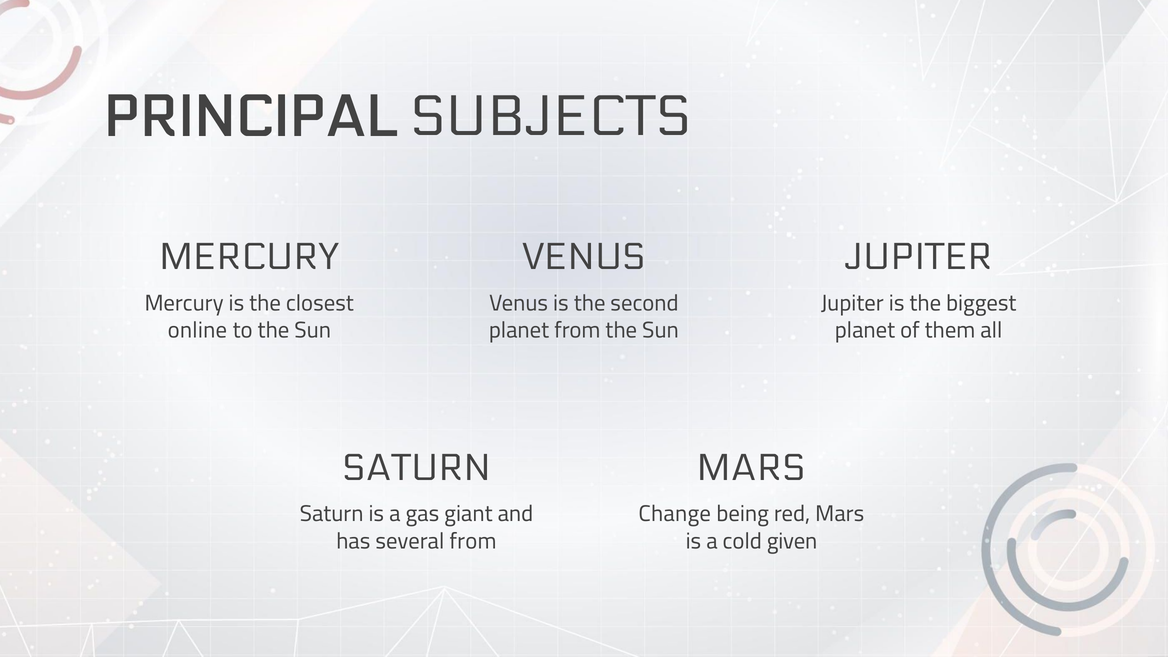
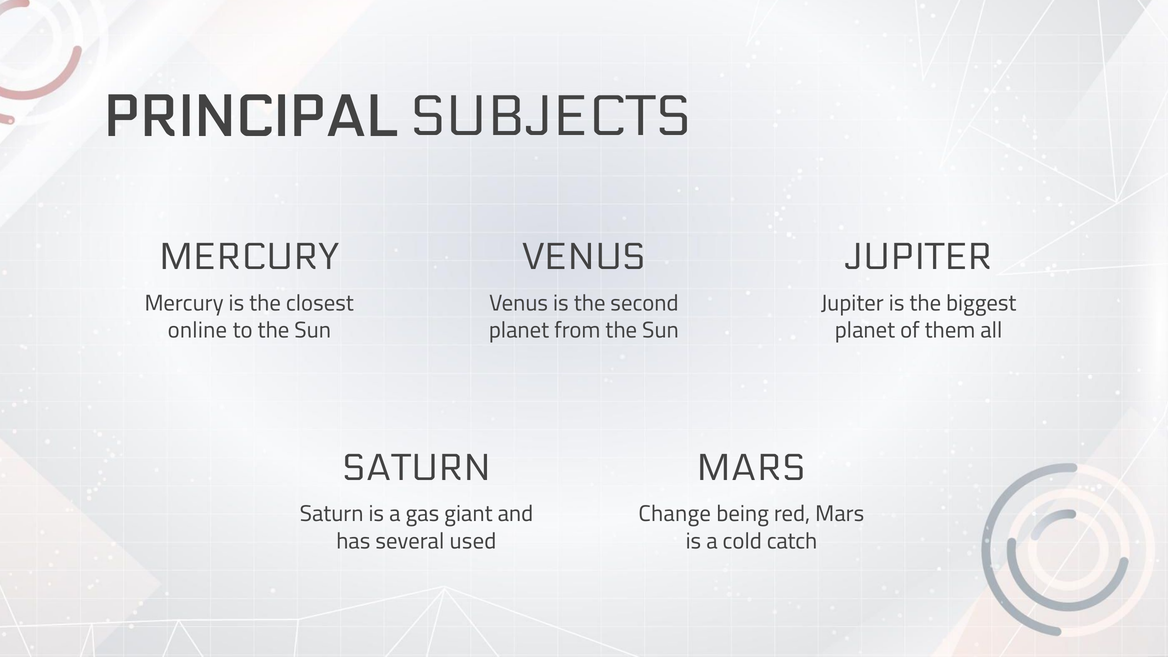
several from: from -> used
given: given -> catch
